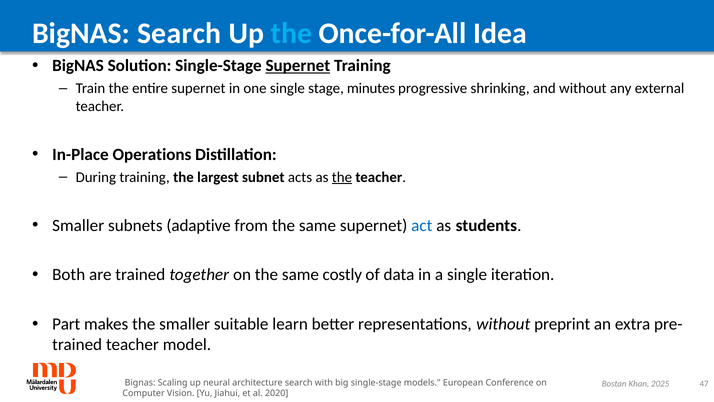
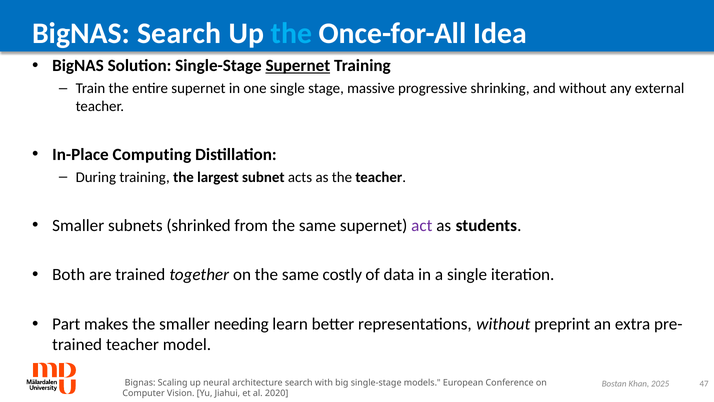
minutes: minutes -> massive
Operations: Operations -> Computing
the at (342, 177) underline: present -> none
adaptive: adaptive -> shrinked
act colour: blue -> purple
suitable: suitable -> needing
